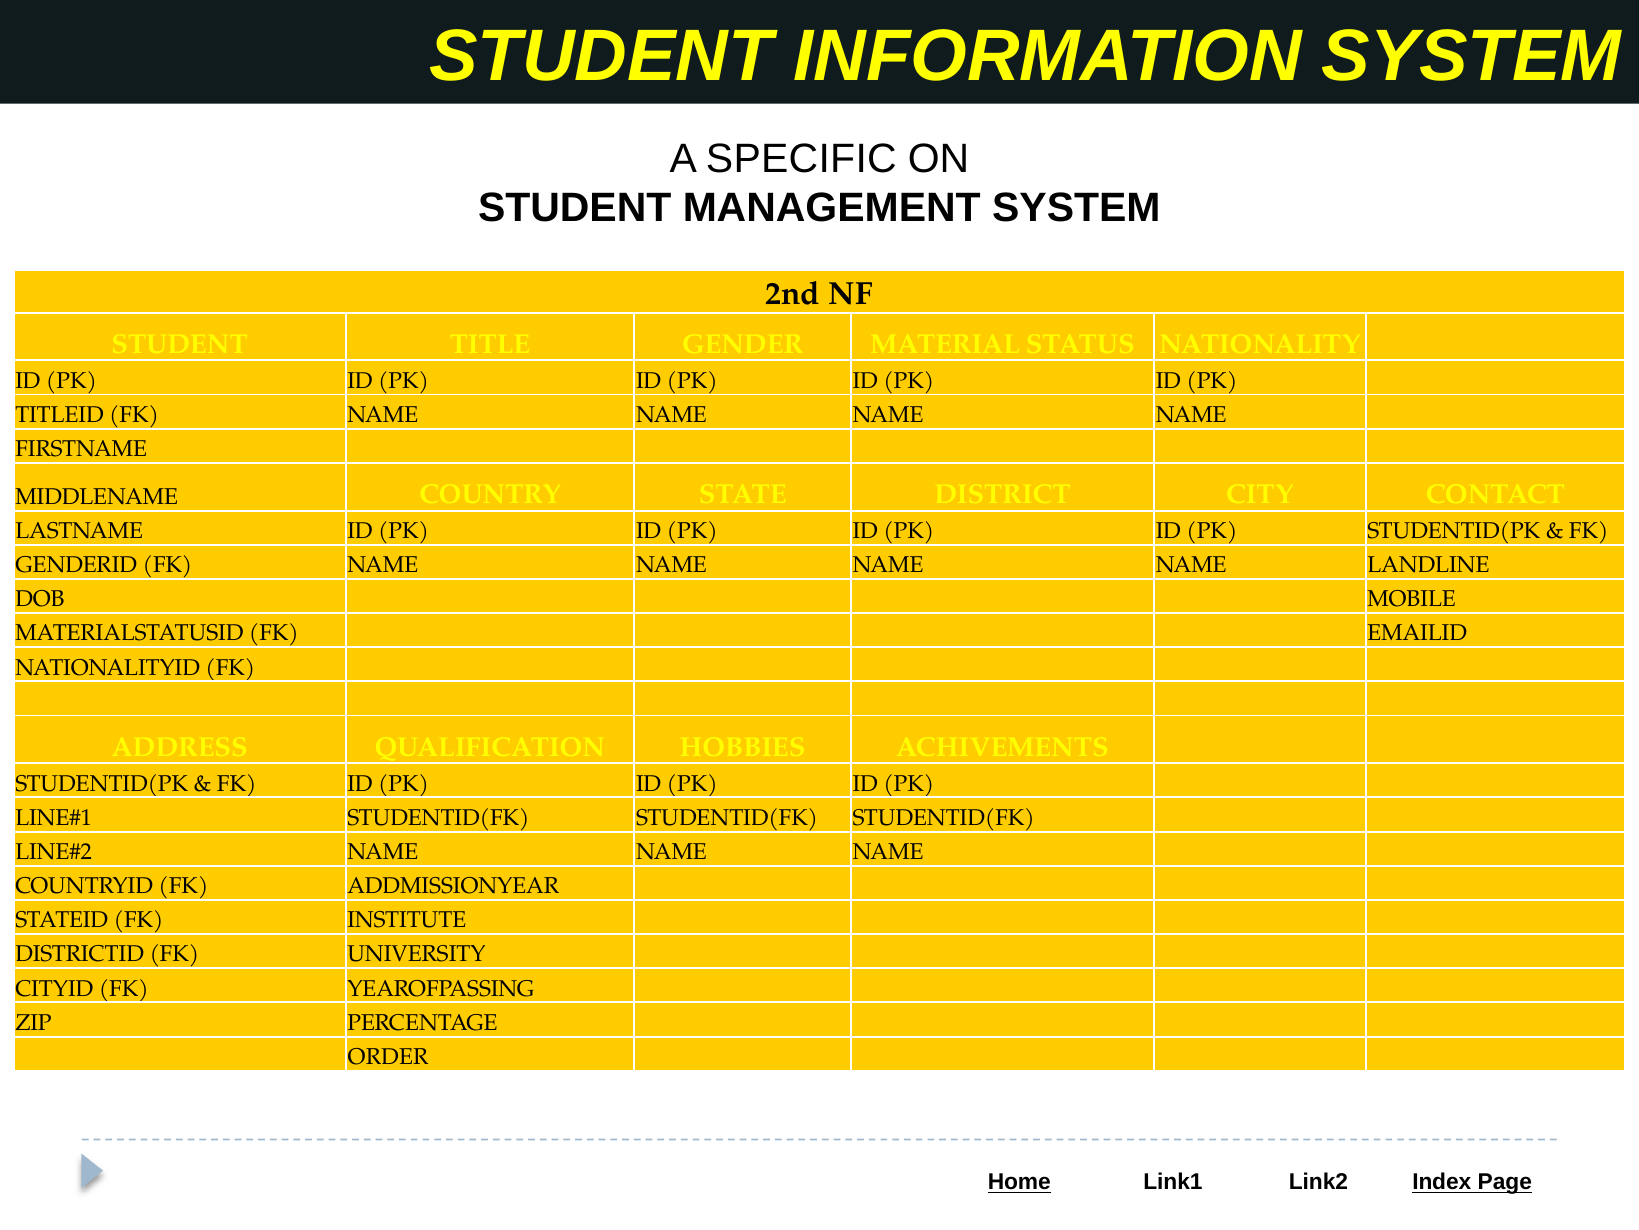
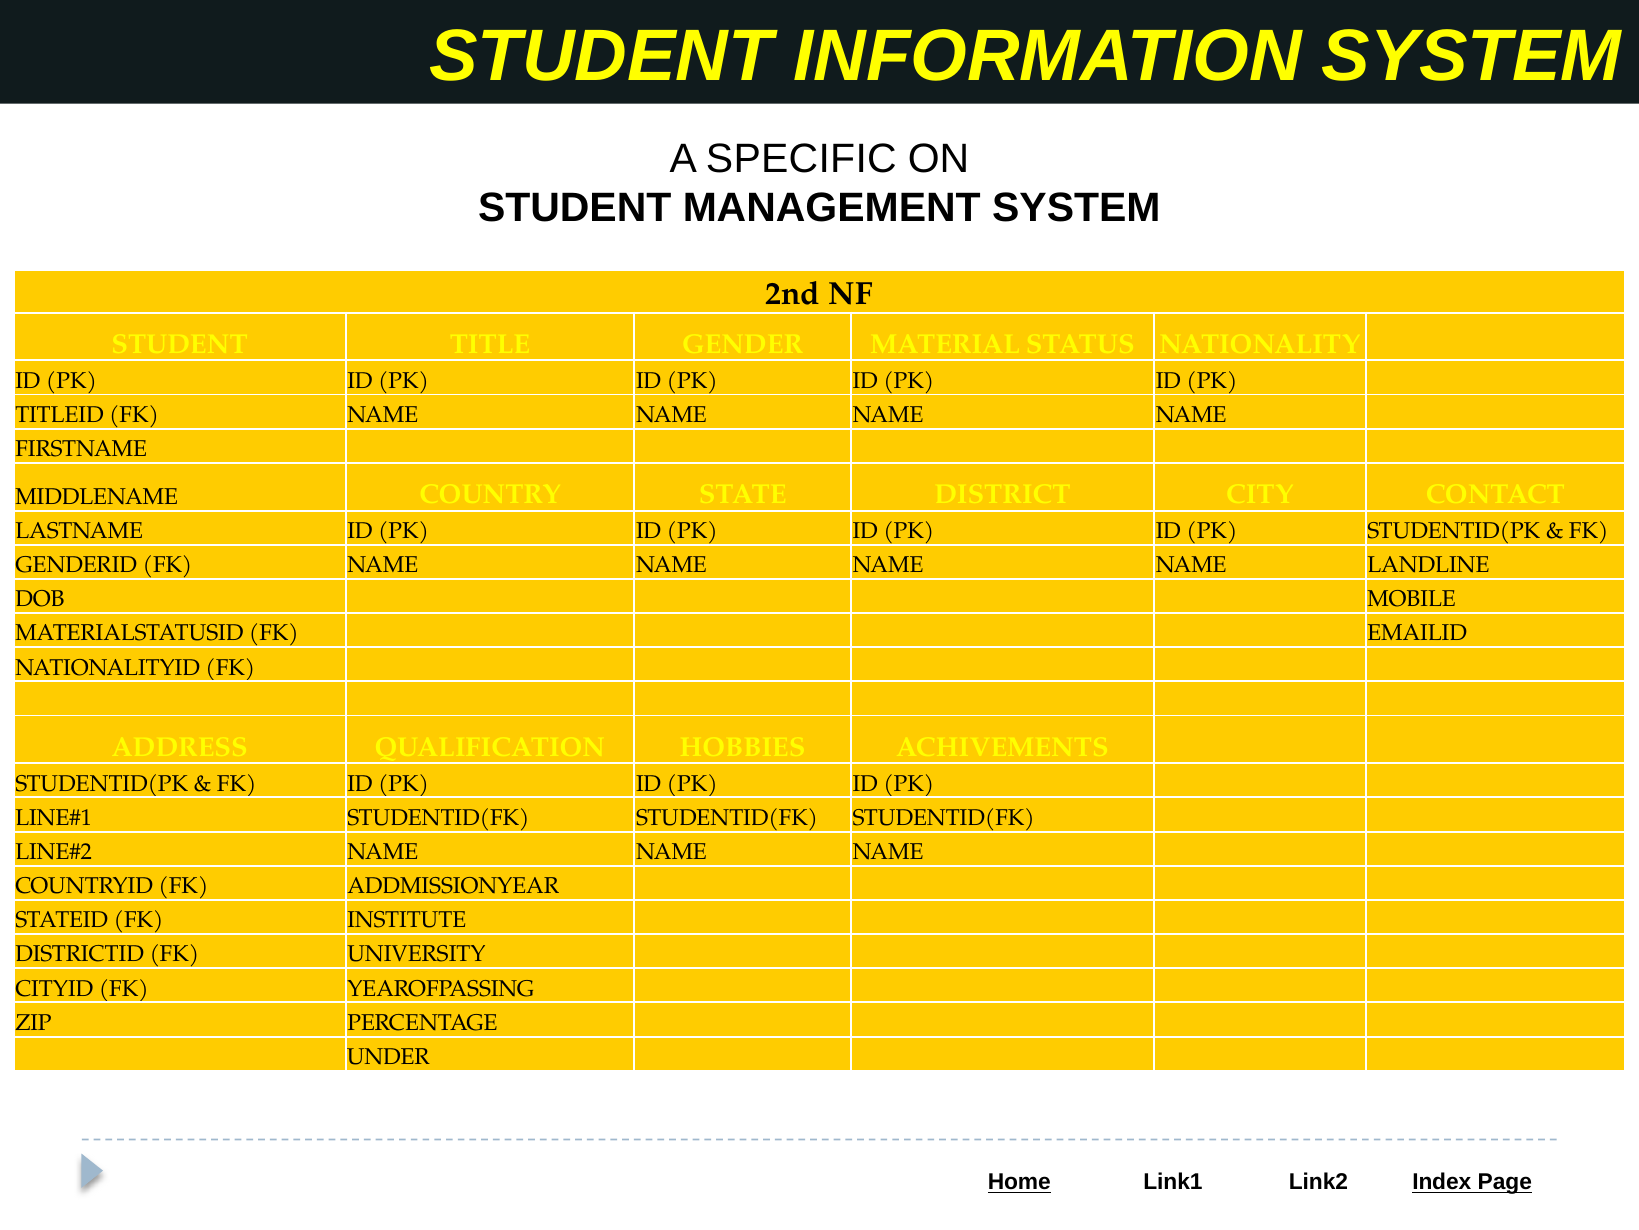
ORDER: ORDER -> UNDER
